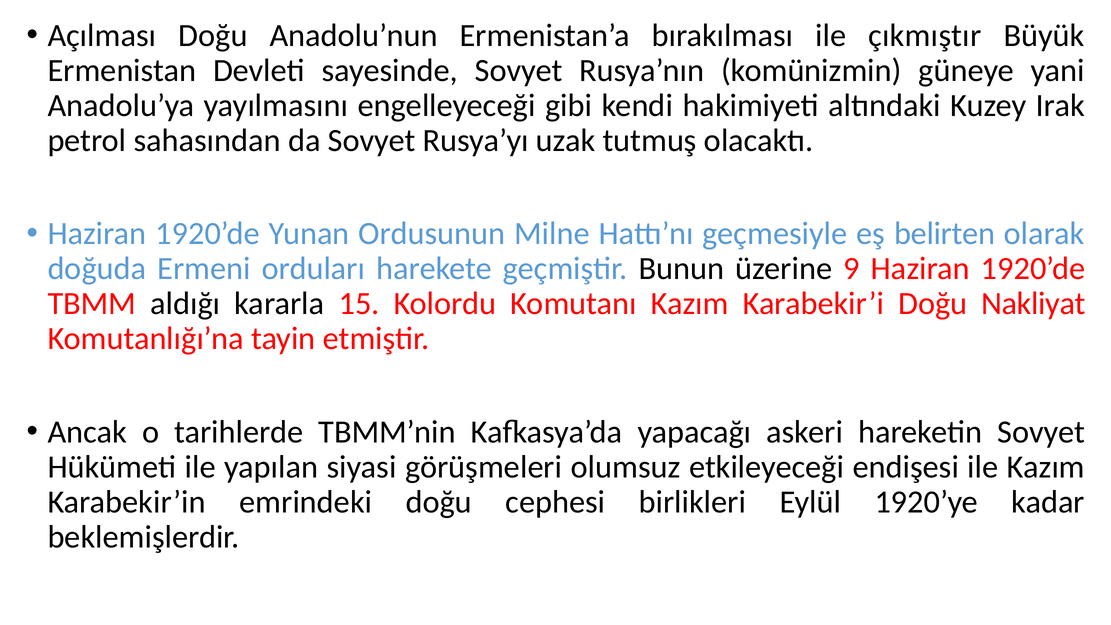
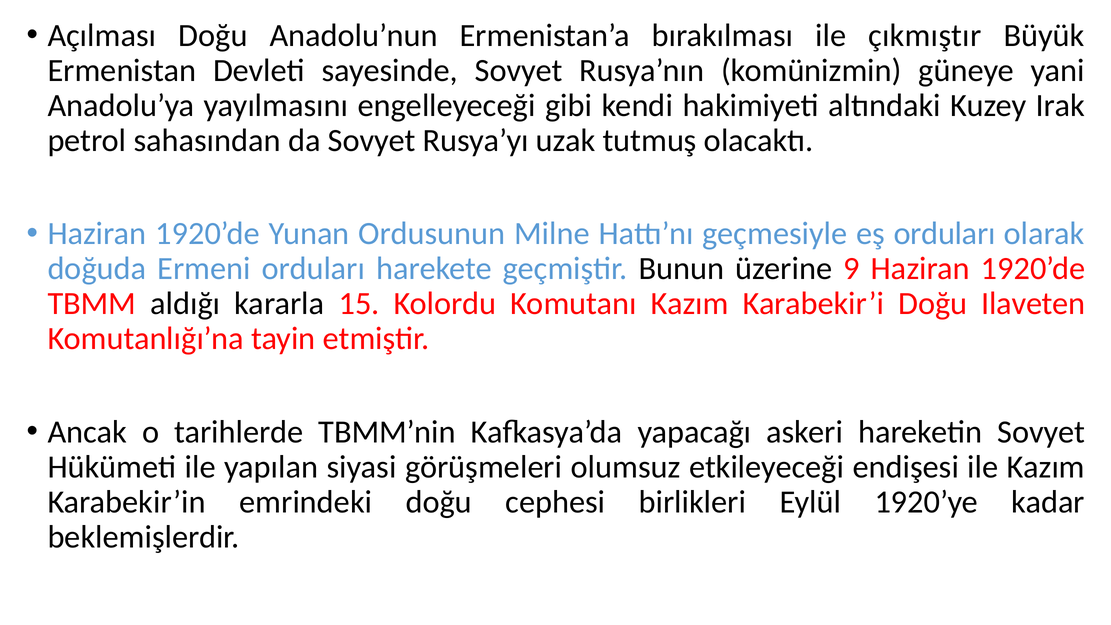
eş belirten: belirten -> orduları
Nakliyat: Nakliyat -> Ilaveten
